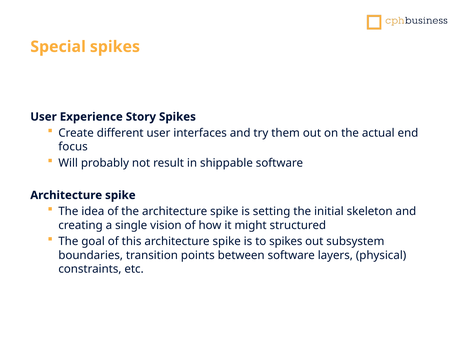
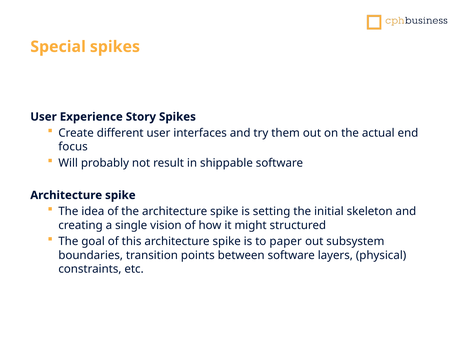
to spikes: spikes -> paper
